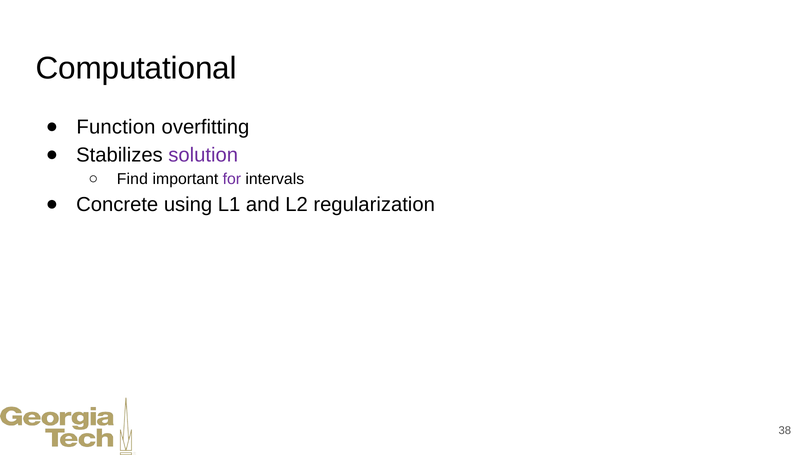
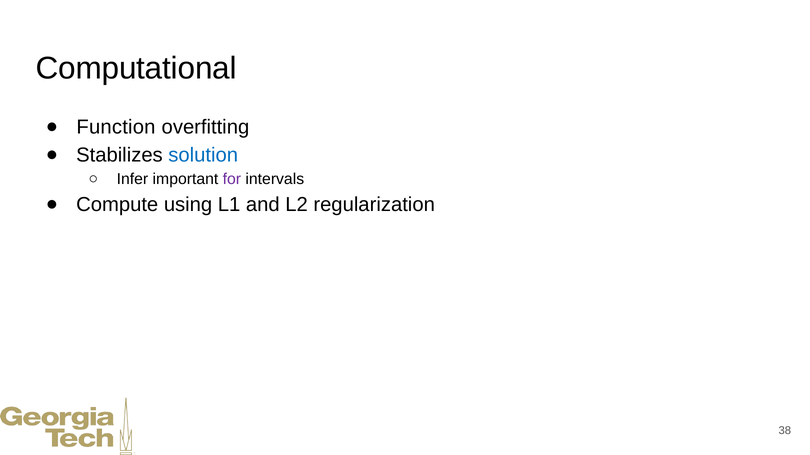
solution colour: purple -> blue
Find: Find -> Infer
Concrete: Concrete -> Compute
